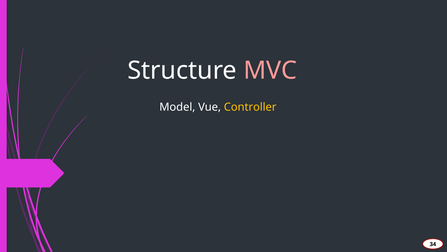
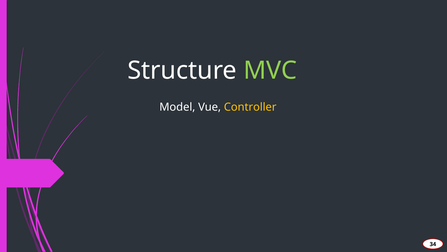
MVC colour: pink -> light green
